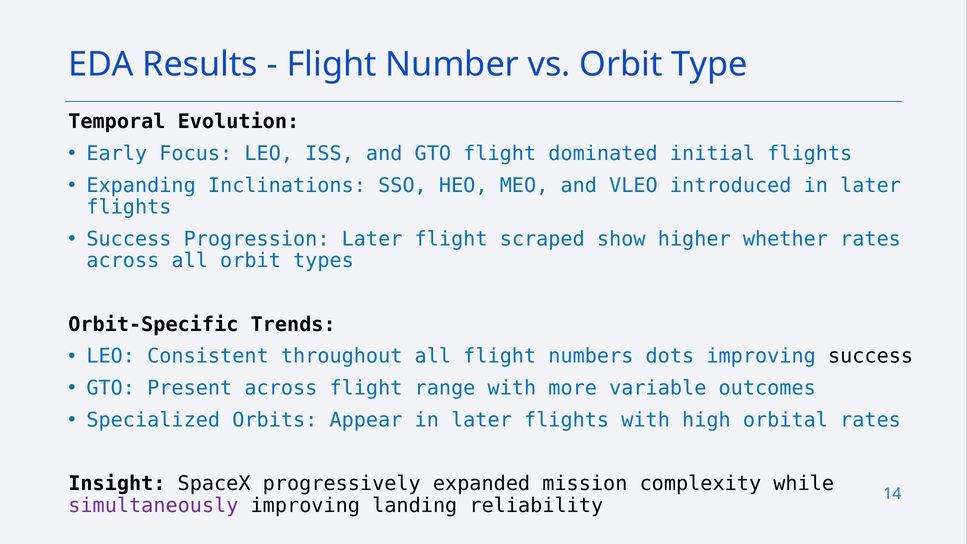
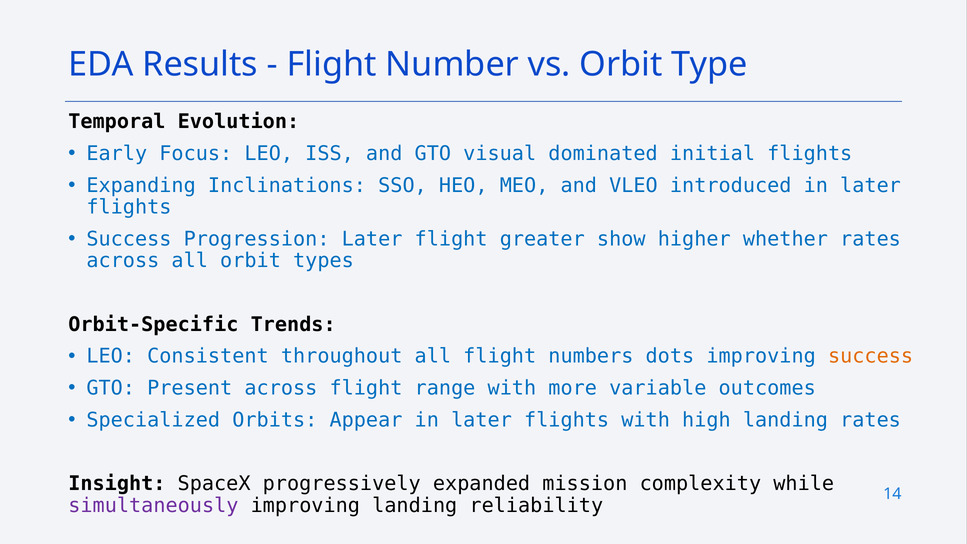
GTO flight: flight -> visual
scraped: scraped -> greater
success at (871, 356) colour: black -> orange
high orbital: orbital -> landing
